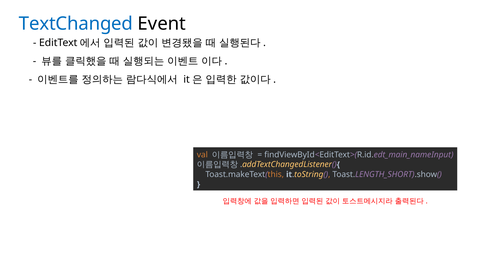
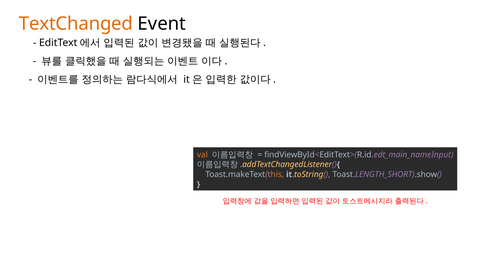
TextChanged colour: blue -> orange
